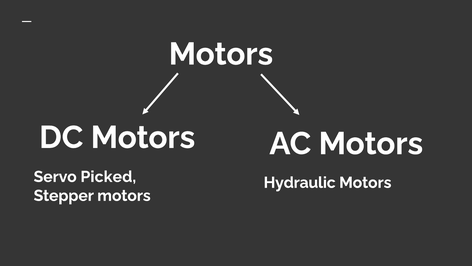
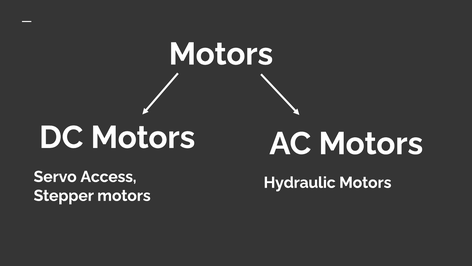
Picked: Picked -> Access
